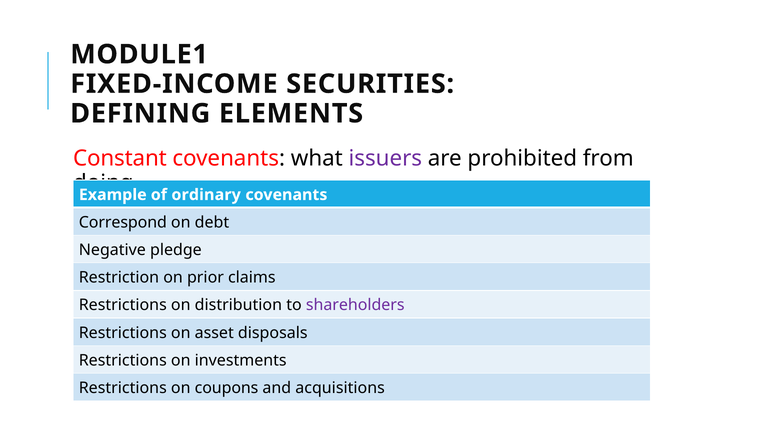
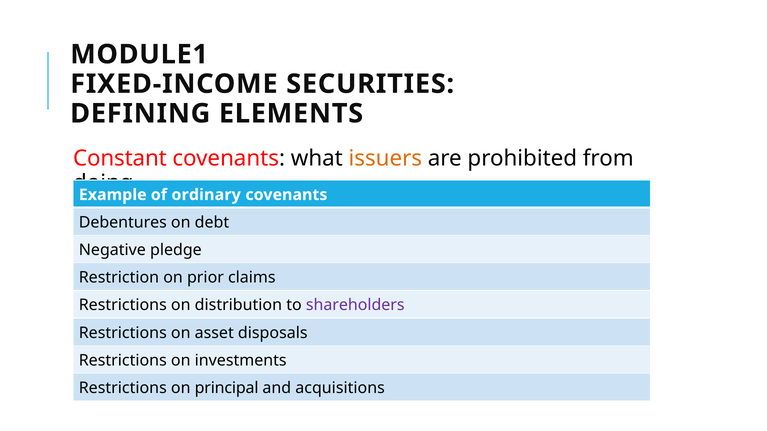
issuers colour: purple -> orange
Correspond: Correspond -> Debentures
coupons: coupons -> principal
